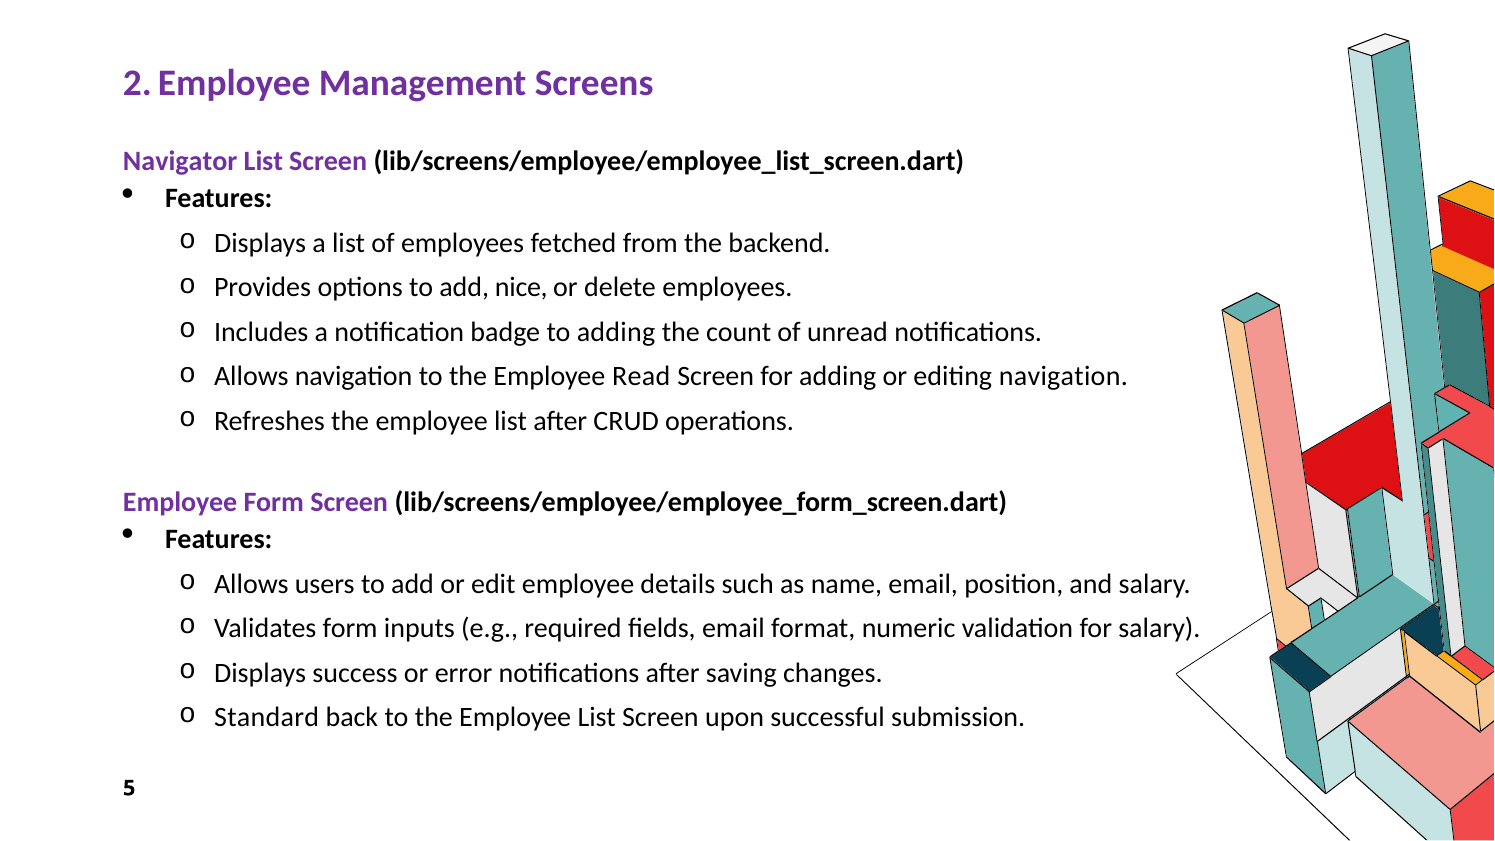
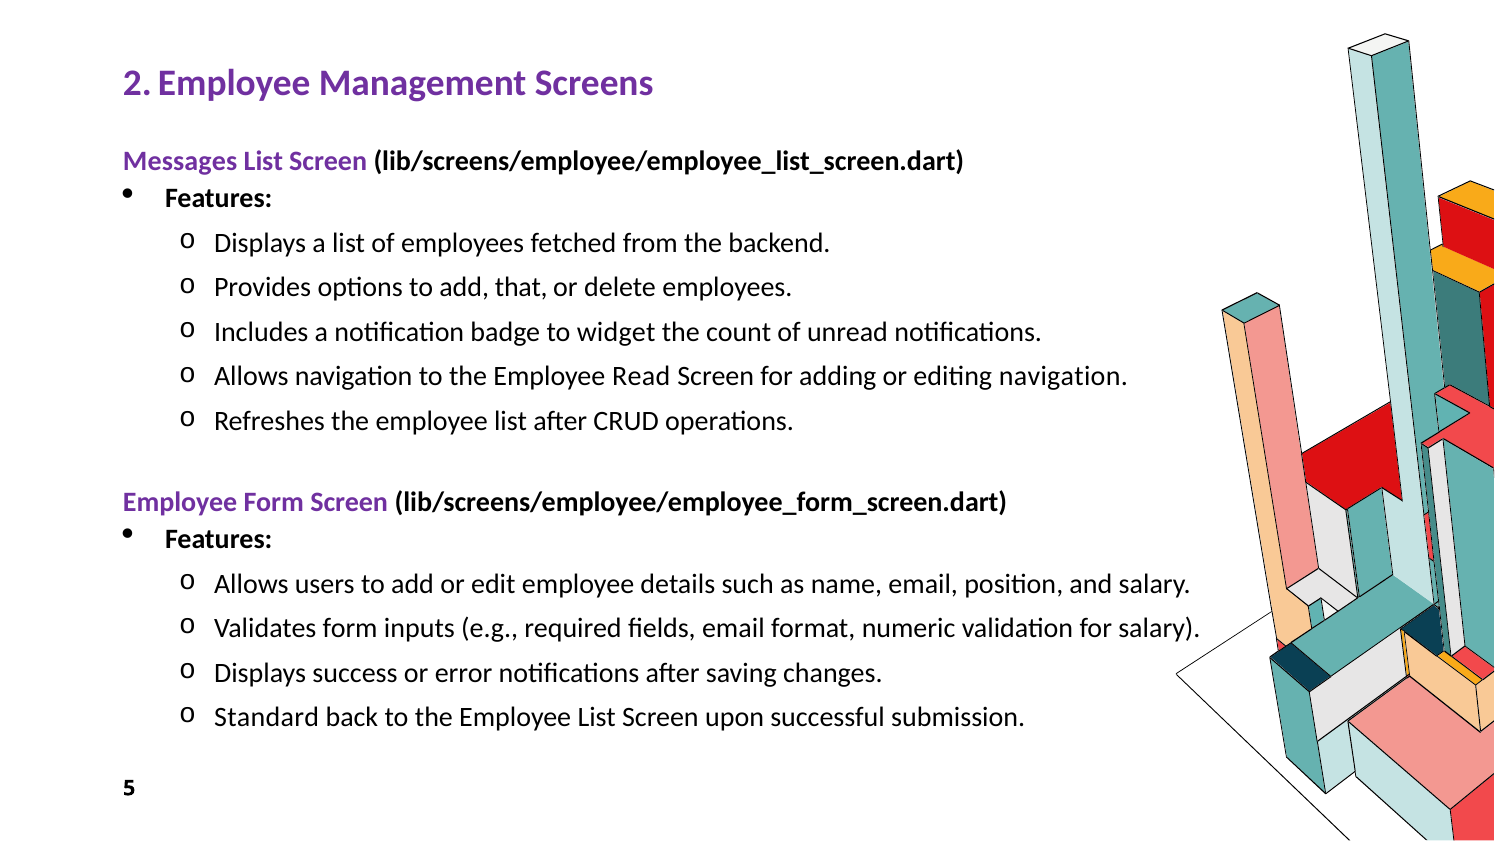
Navigator: Navigator -> Messages
nice: nice -> that
to adding: adding -> widget
